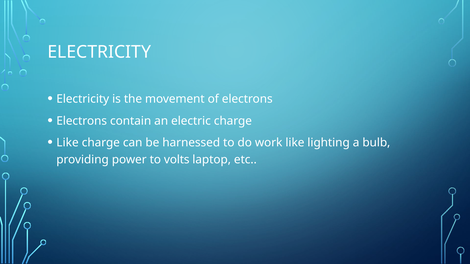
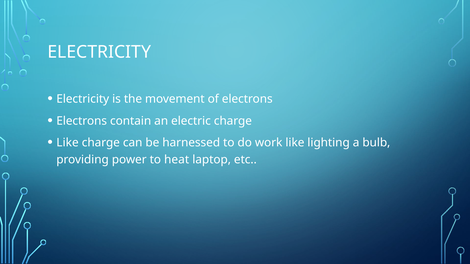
volts: volts -> heat
